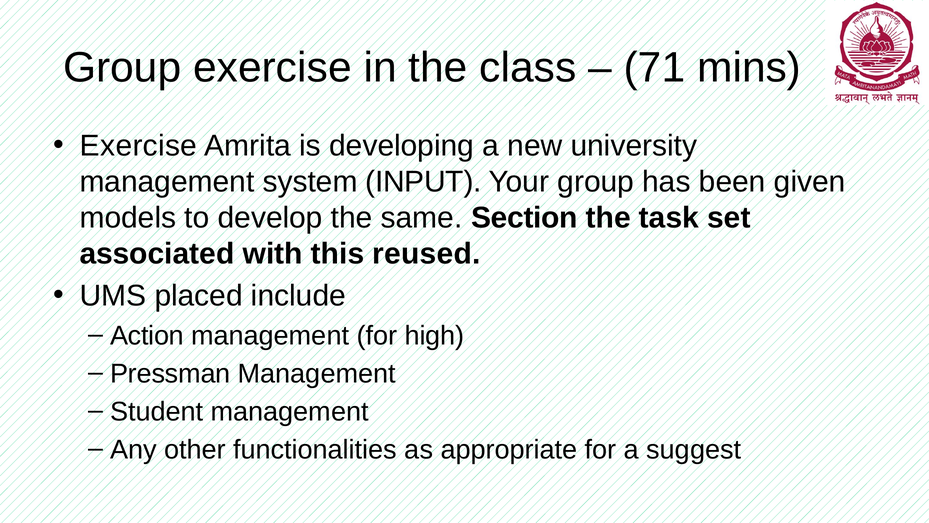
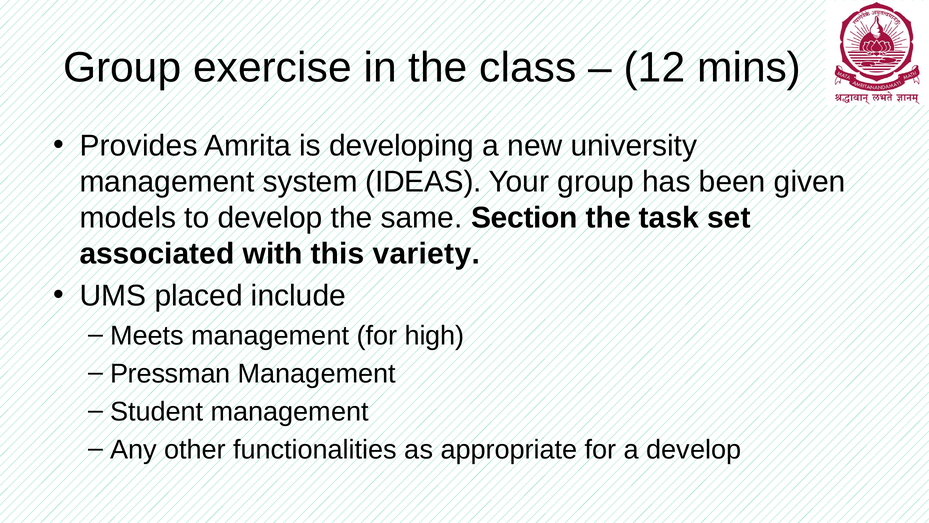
71: 71 -> 12
Exercise at (139, 146): Exercise -> Provides
INPUT: INPUT -> IDEAS
reused: reused -> variety
Action: Action -> Meets
a suggest: suggest -> develop
